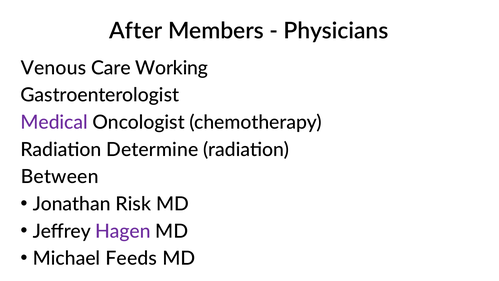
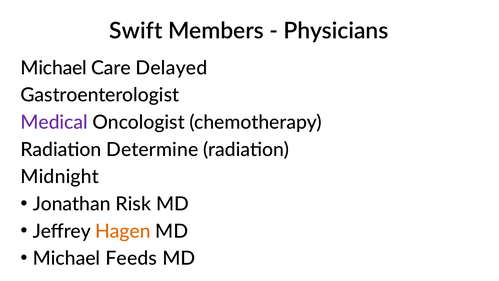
After: After -> Swift
Venous at (53, 68): Venous -> Michael
Working: Working -> Delayed
Between: Between -> Midnight
Hagen colour: purple -> orange
